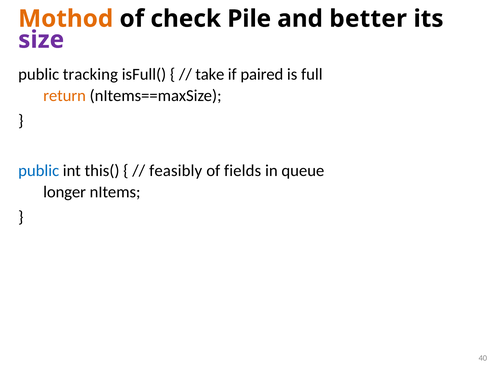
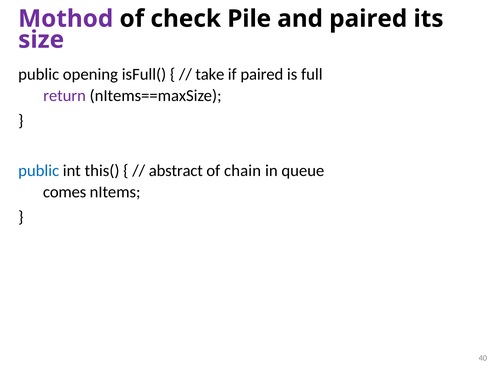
Mothod colour: orange -> purple
and better: better -> paired
tracking: tracking -> opening
return colour: orange -> purple
feasibly: feasibly -> abstract
fields: fields -> chain
longer: longer -> comes
